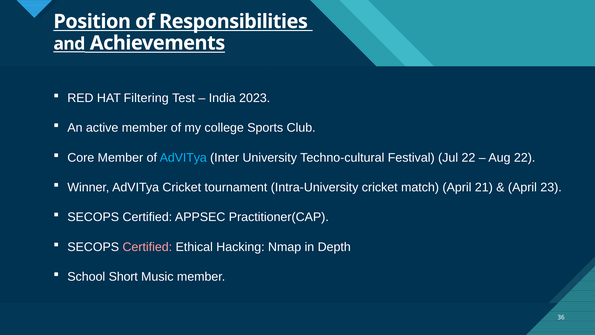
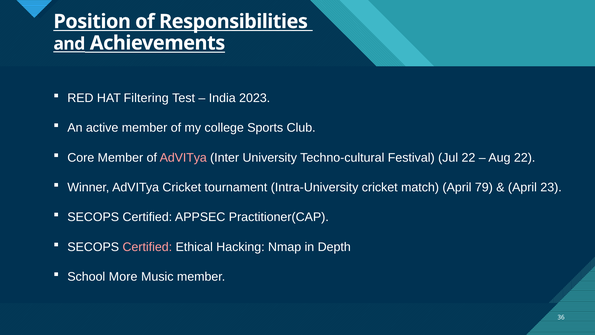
AdVITya at (183, 157) colour: light blue -> pink
21: 21 -> 79
Short: Short -> More
